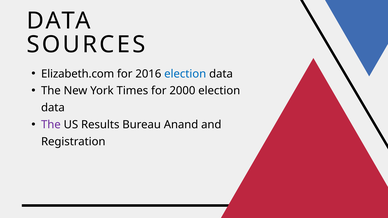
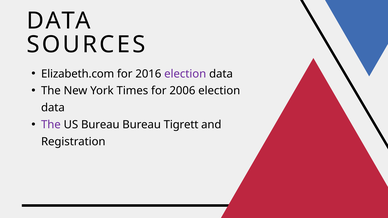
election at (185, 74) colour: blue -> purple
2000: 2000 -> 2006
US Results: Results -> Bureau
Anand: Anand -> Tigrett
